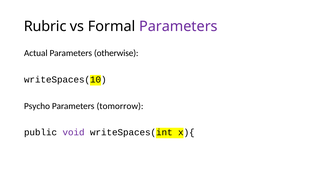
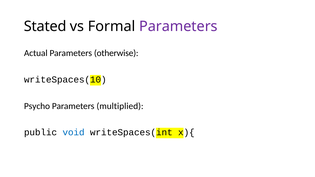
Rubric: Rubric -> Stated
tomorrow: tomorrow -> multiplied
void colour: purple -> blue
